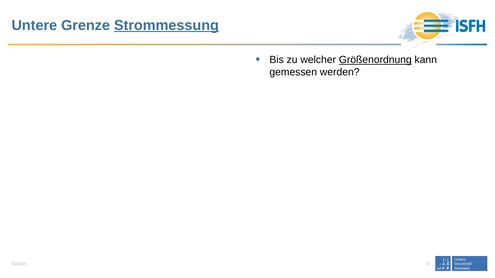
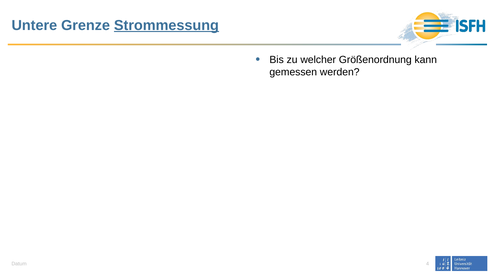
Größenordnung underline: present -> none
